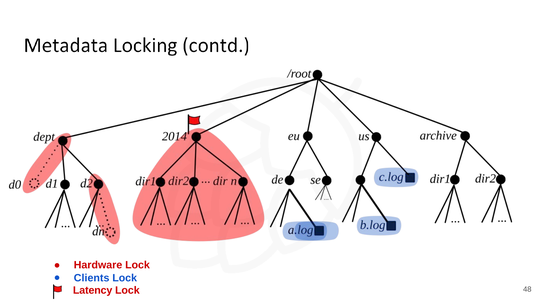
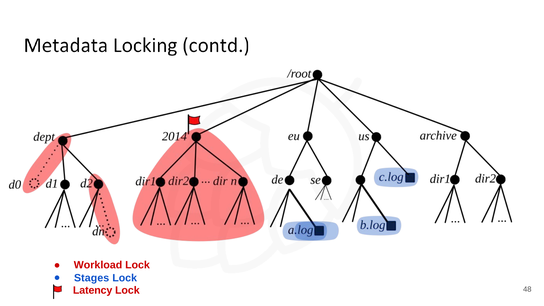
Hardware: Hardware -> Workload
Clients: Clients -> Stages
